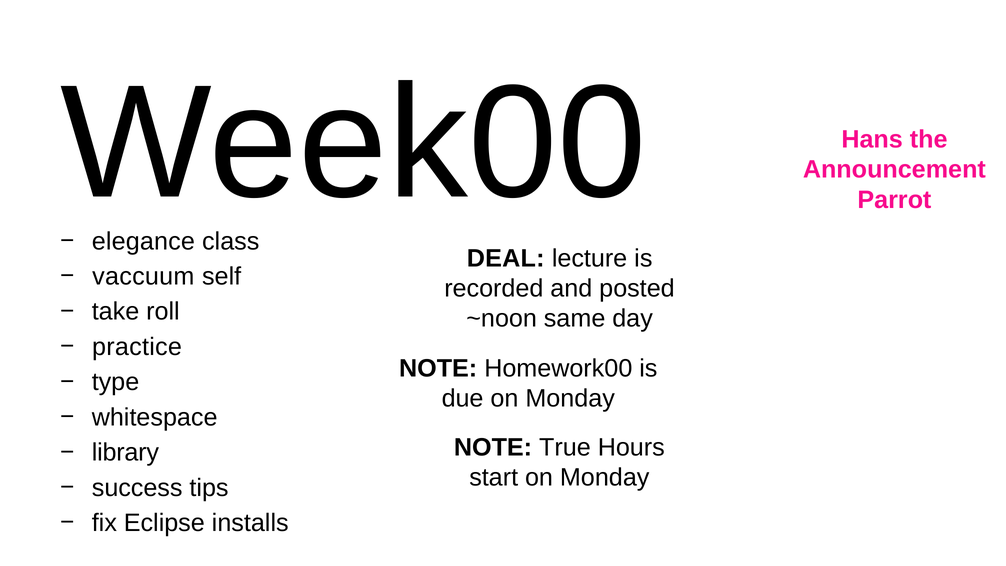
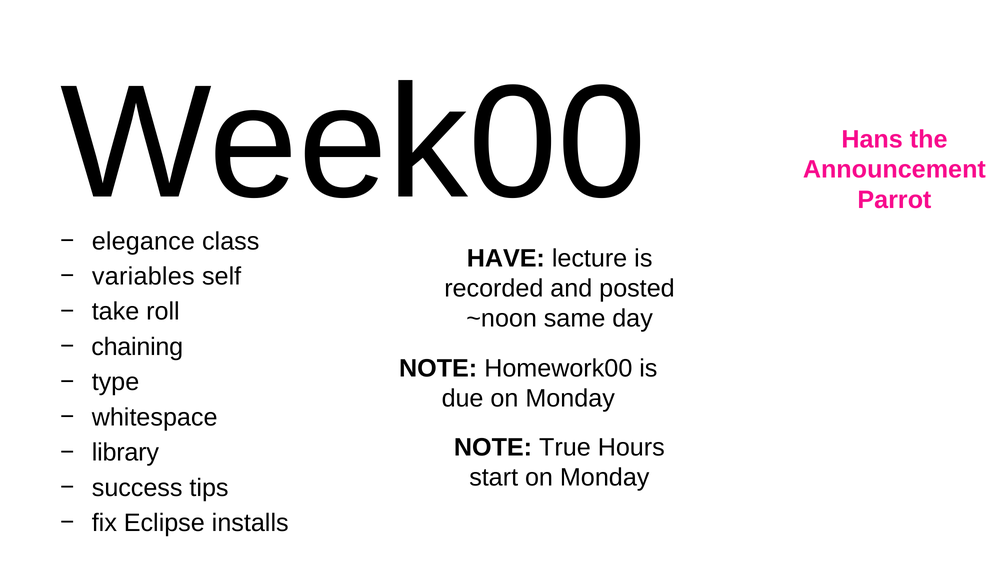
DEAL: DEAL -> HAVE
vaccuum: vaccuum -> variables
practice: practice -> chaining
